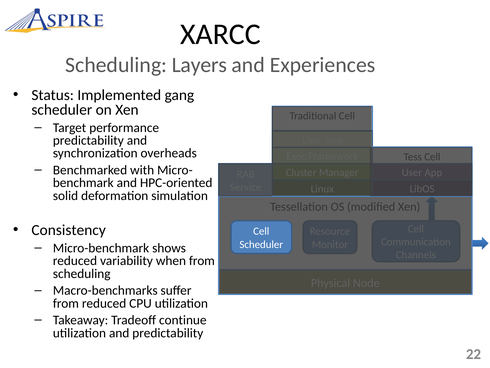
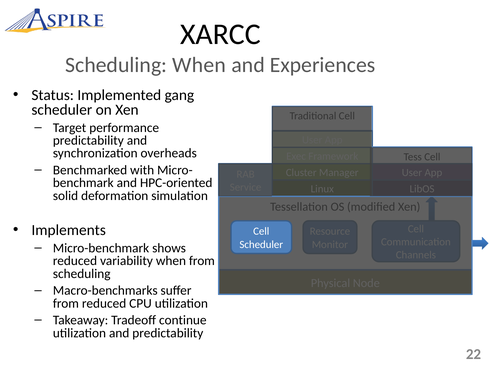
Scheduling Layers: Layers -> When
Consistency: Consistency -> Implements
